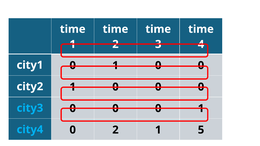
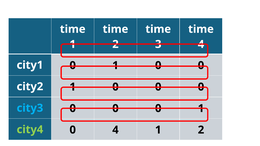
city4 colour: light blue -> light green
0 2: 2 -> 4
1 5: 5 -> 2
